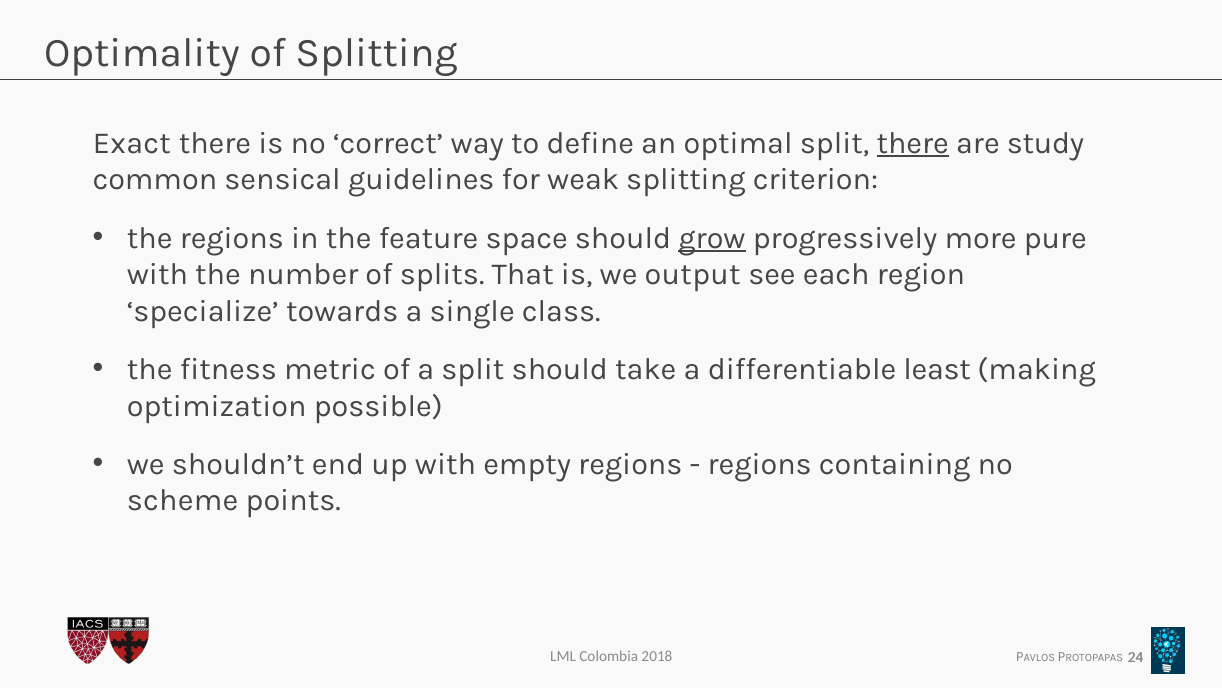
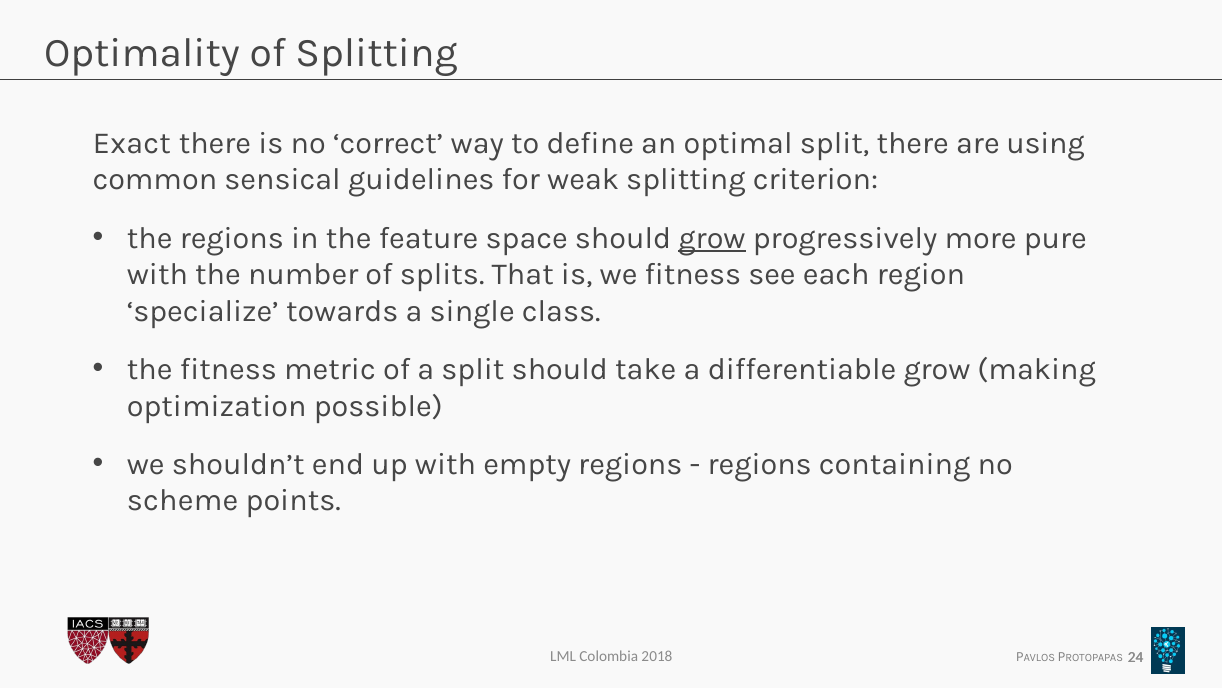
there at (913, 143) underline: present -> none
study: study -> using
we output: output -> fitness
differentiable least: least -> grow
